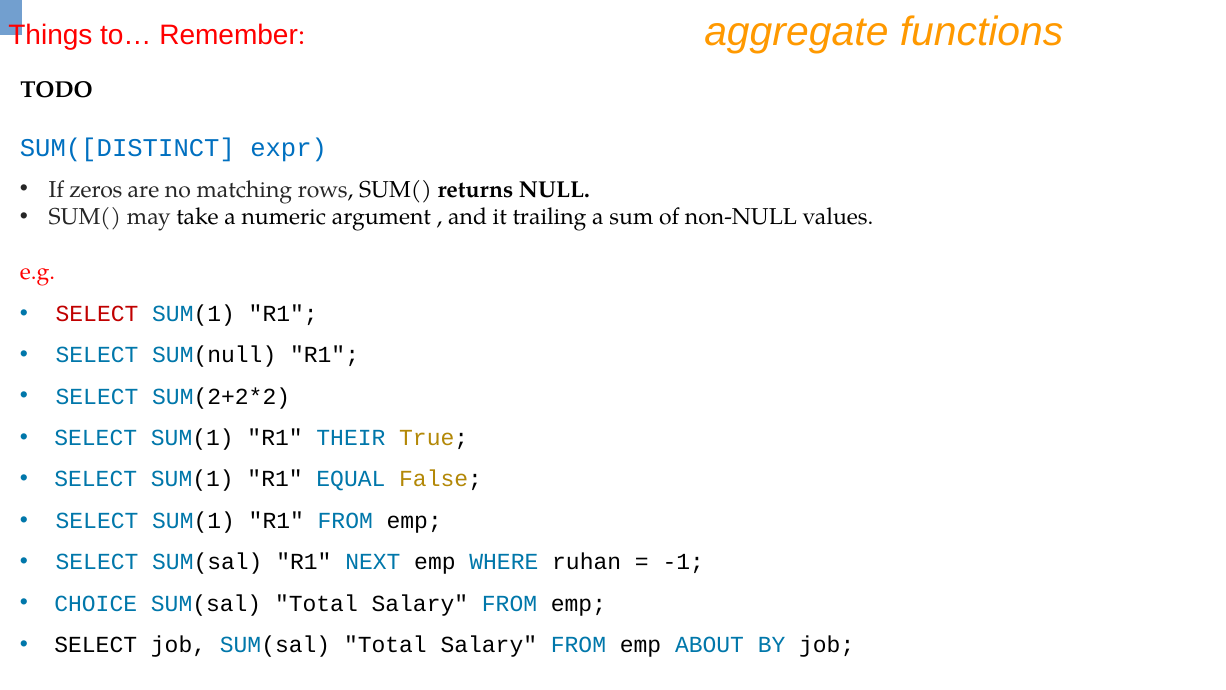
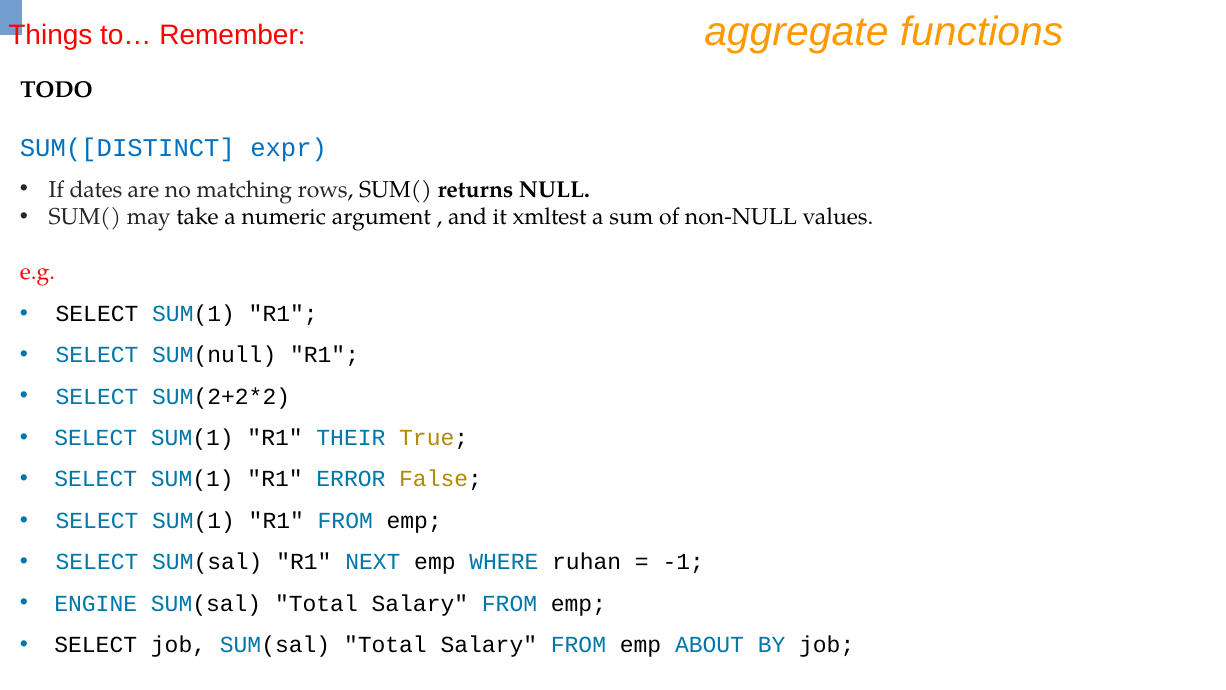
zeros: zeros -> dates
trailing: trailing -> xmltest
SELECT at (97, 314) colour: red -> black
EQUAL: EQUAL -> ERROR
CHOICE: CHOICE -> ENGINE
